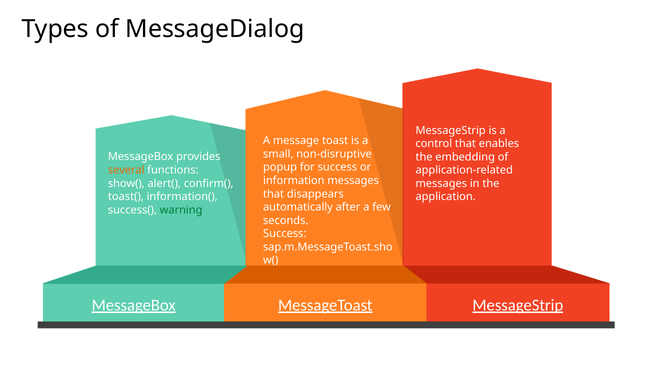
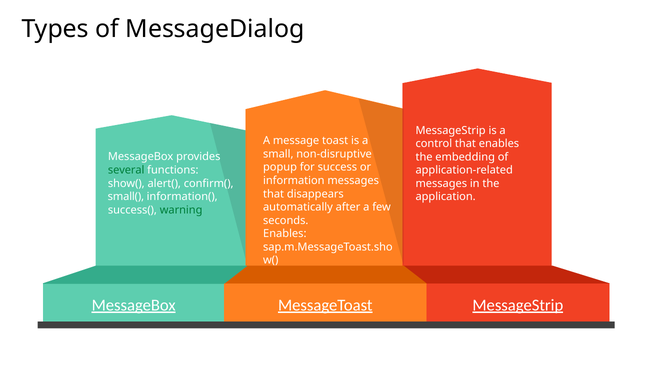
several colour: orange -> green
toast(: toast( -> small(
Success at (285, 233): Success -> Enables
